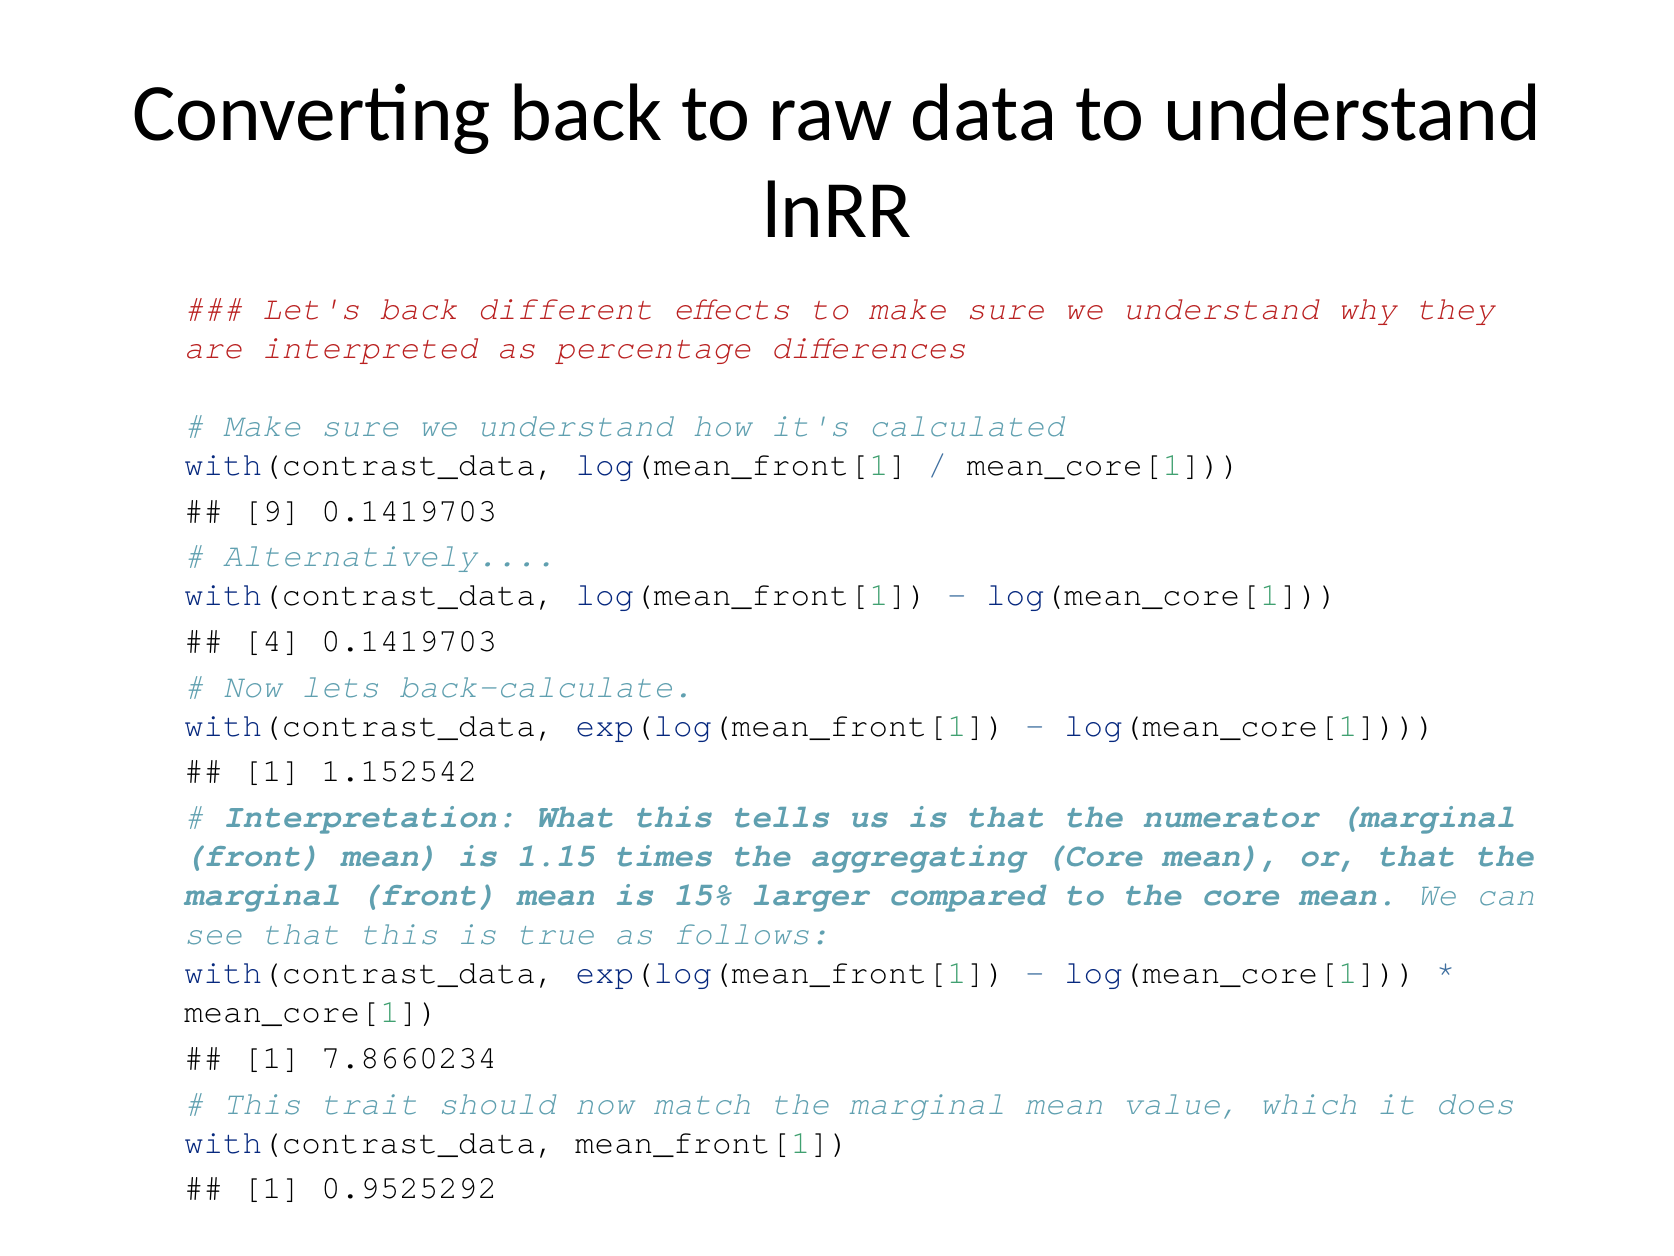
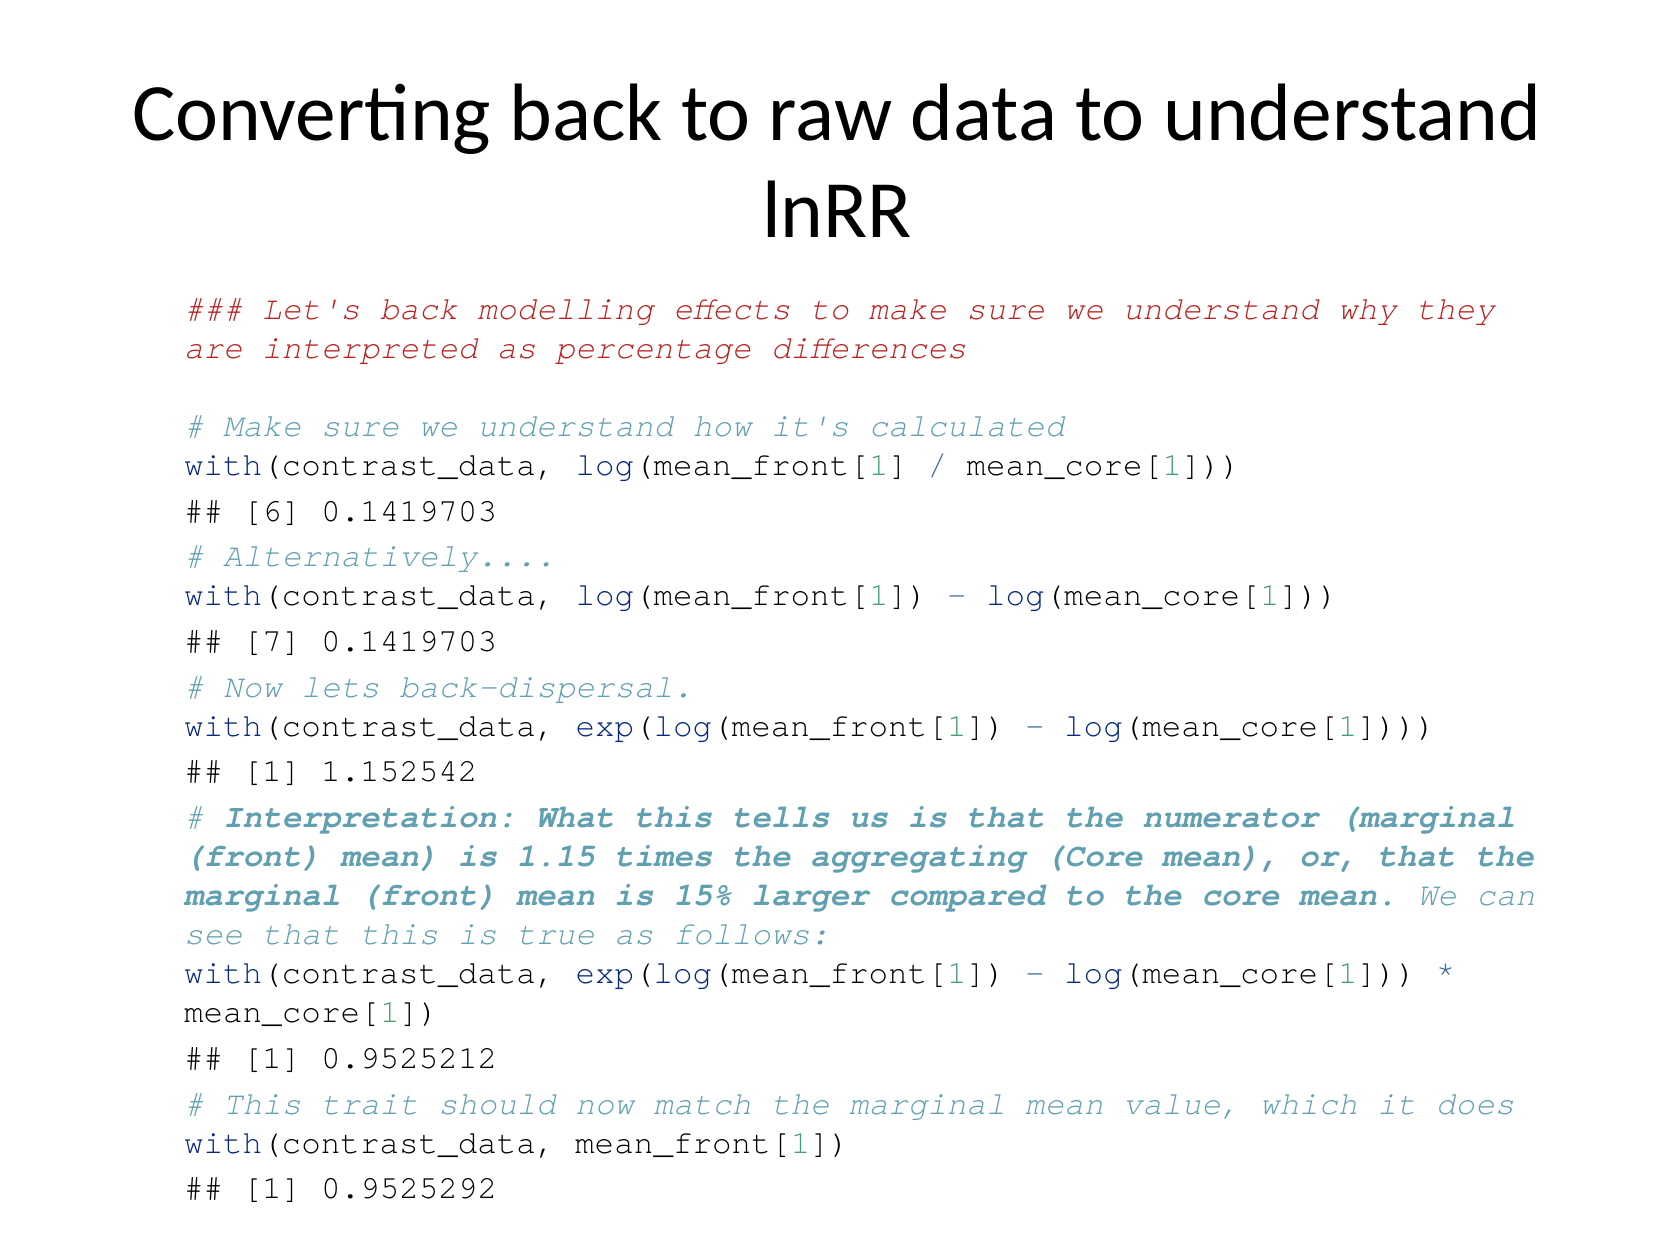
different: different -> modelling
9: 9 -> 6
4: 4 -> 7
back-calculate: back-calculate -> back-dispersal
7.8660234: 7.8660234 -> 0.9525212
